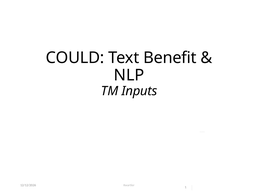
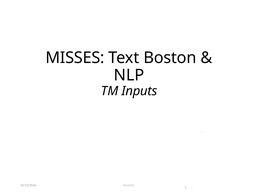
COULD: COULD -> MISSES
Benefit: Benefit -> Boston
